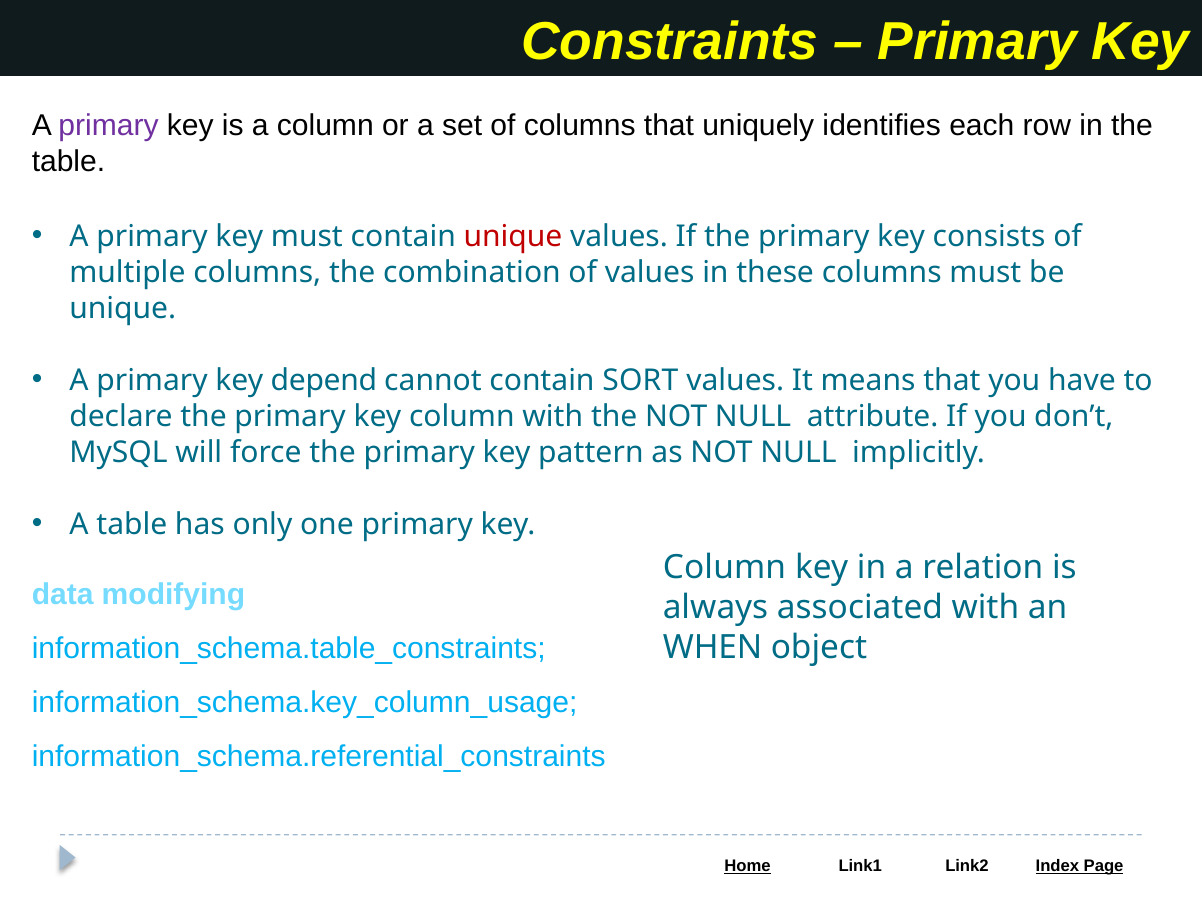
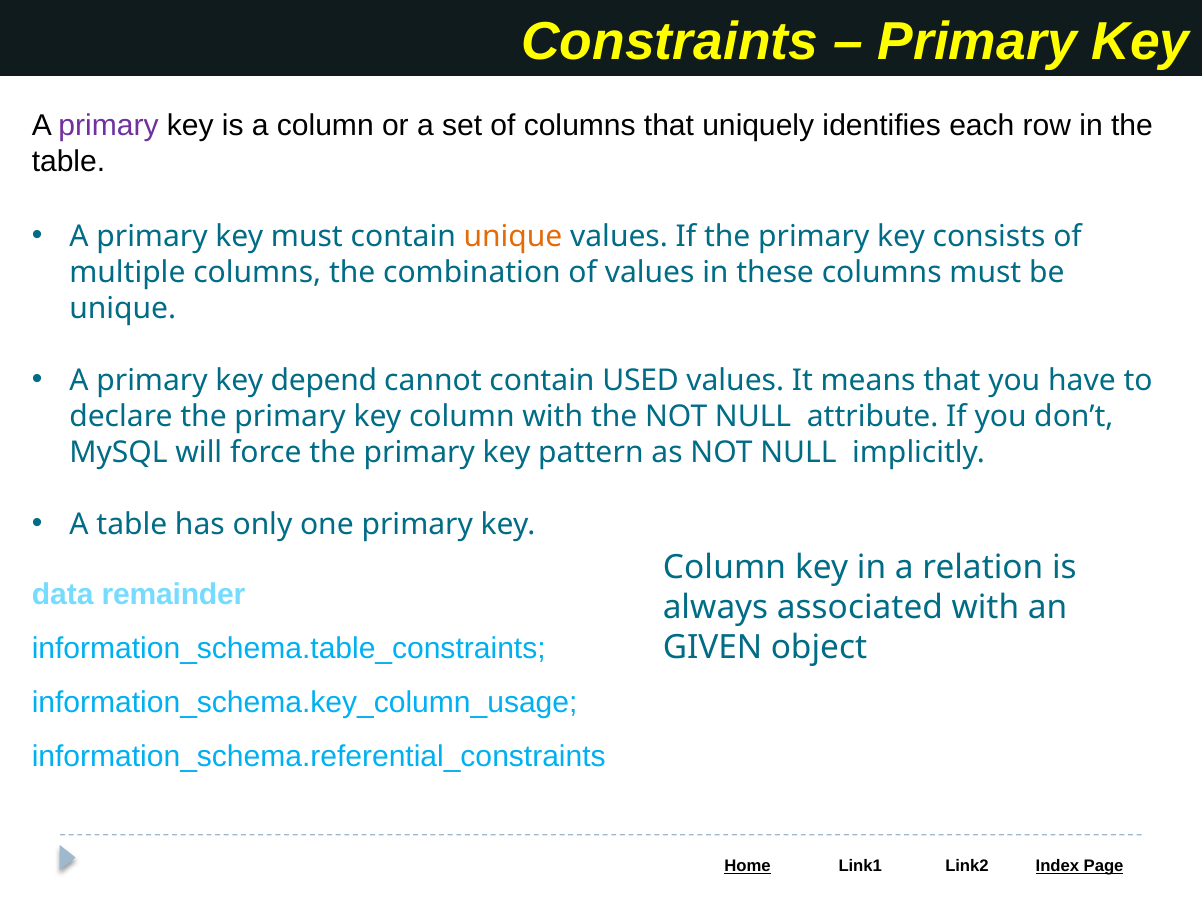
unique at (513, 236) colour: red -> orange
SORT: SORT -> USED
modifying: modifying -> remainder
WHEN: WHEN -> GIVEN
